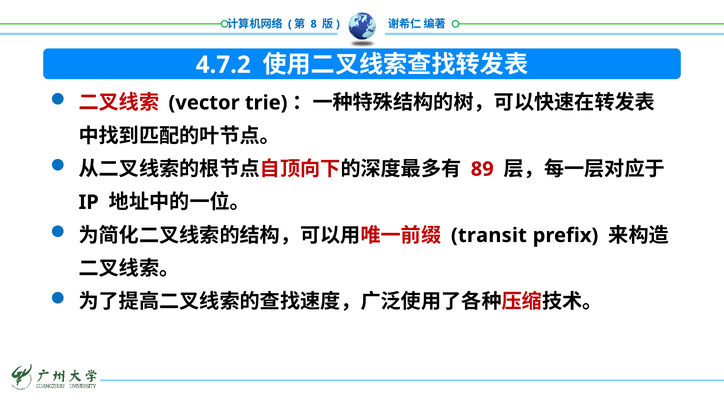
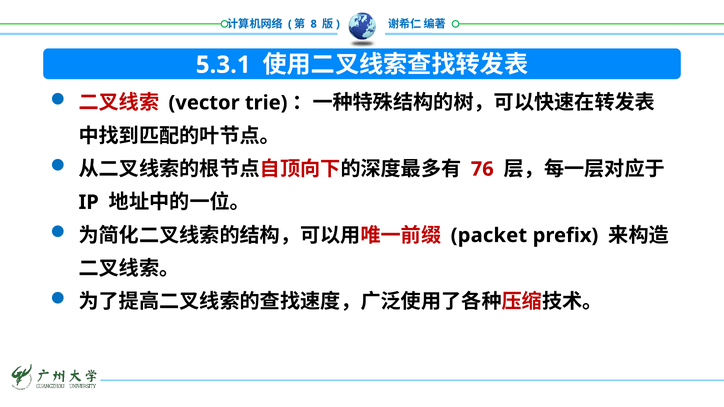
4.7.2: 4.7.2 -> 5.3.1
89: 89 -> 76
transit: transit -> packet
